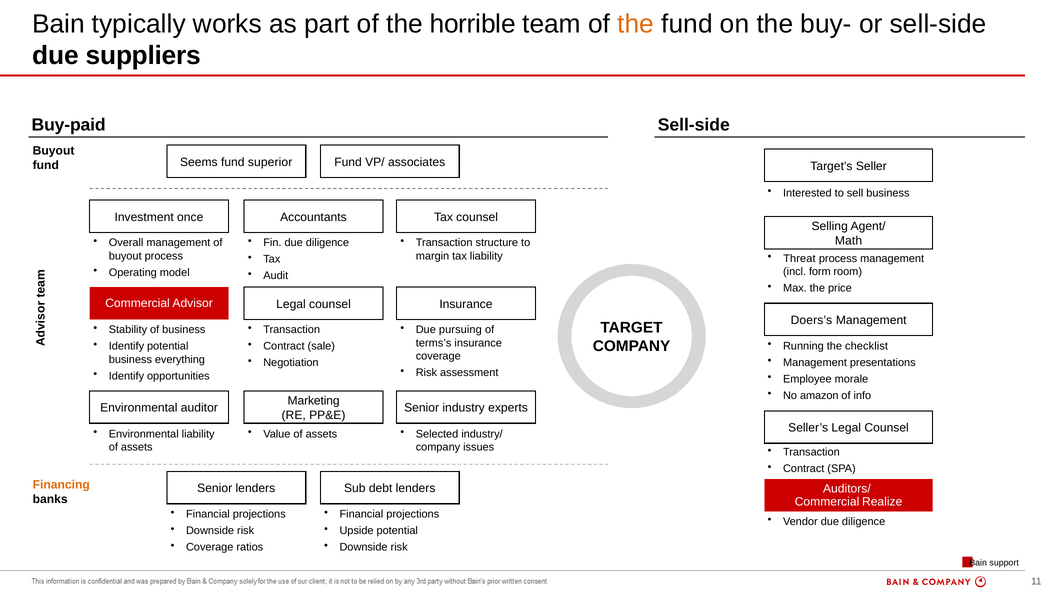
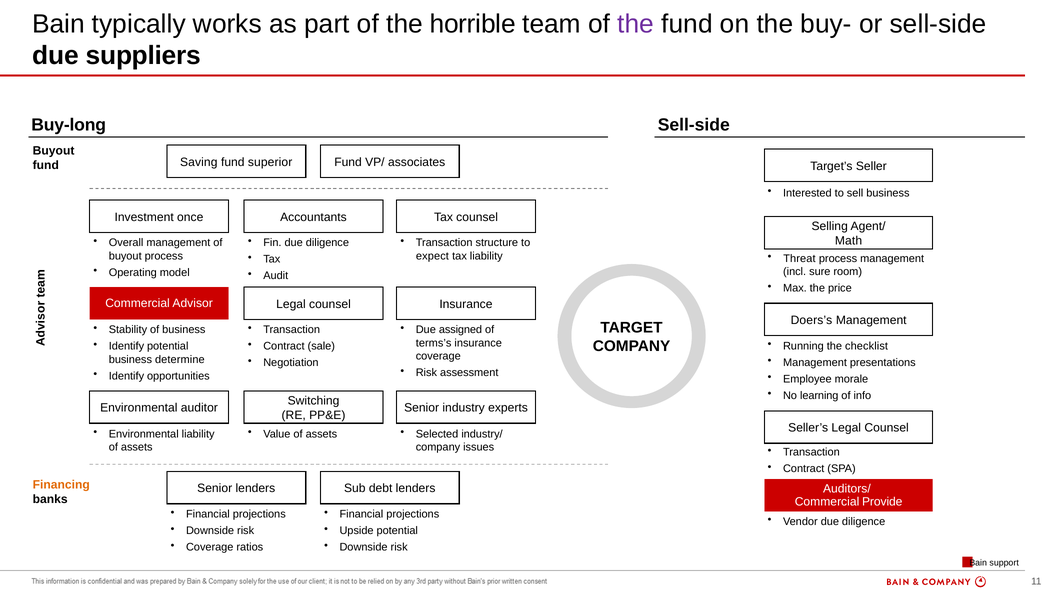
the at (636, 24) colour: orange -> purple
Buy-paid: Buy-paid -> Buy-long
Seems: Seems -> Saving
margin: margin -> expect
form: form -> sure
pursuing: pursuing -> assigned
everything: everything -> determine
amazon: amazon -> learning
Marketing: Marketing -> Switching
Realize: Realize -> Provide
